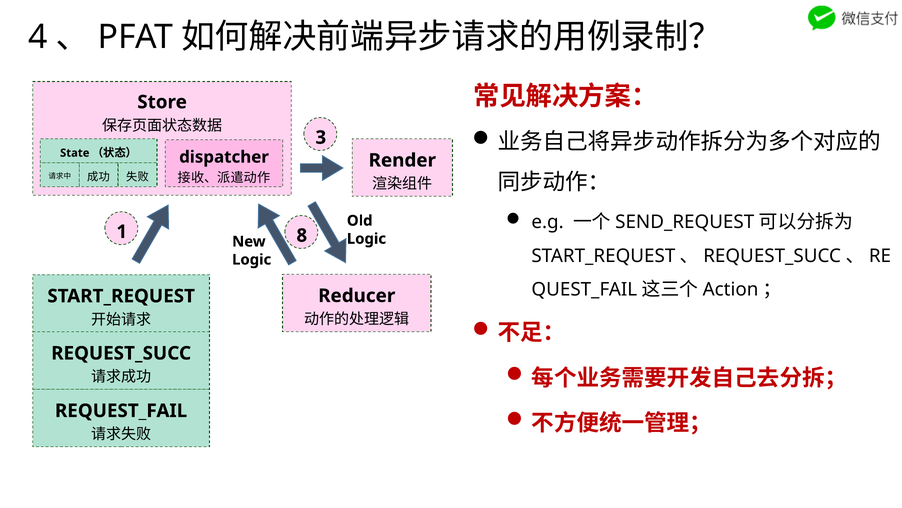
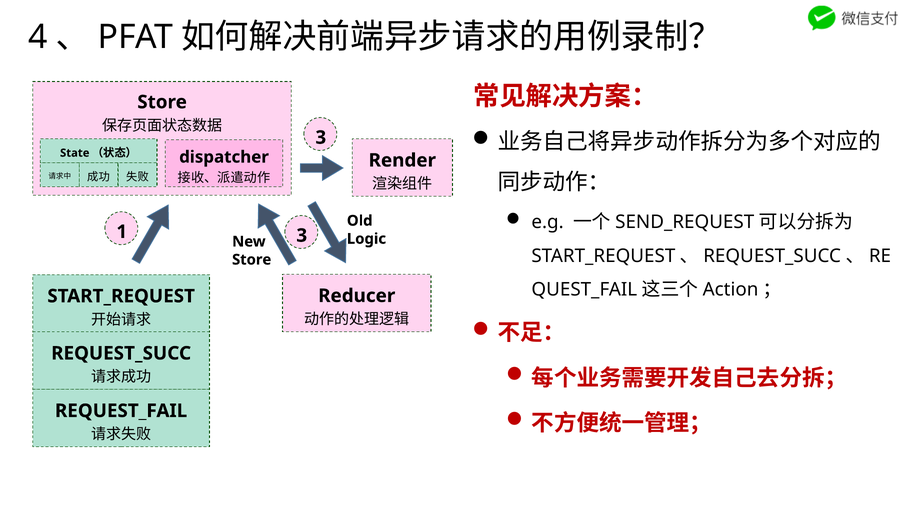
1 8: 8 -> 3
Logic at (252, 259): Logic -> Store
